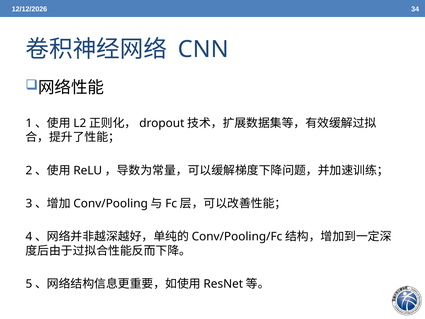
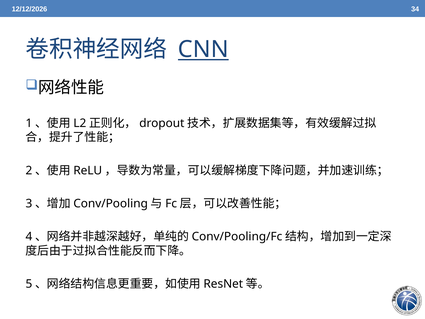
CNN underline: none -> present
